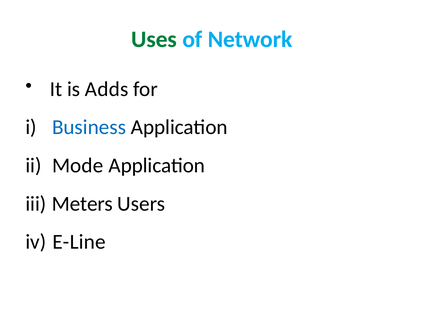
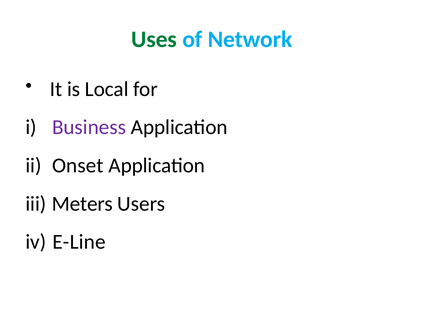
Adds: Adds -> Local
Business colour: blue -> purple
Mode: Mode -> Onset
